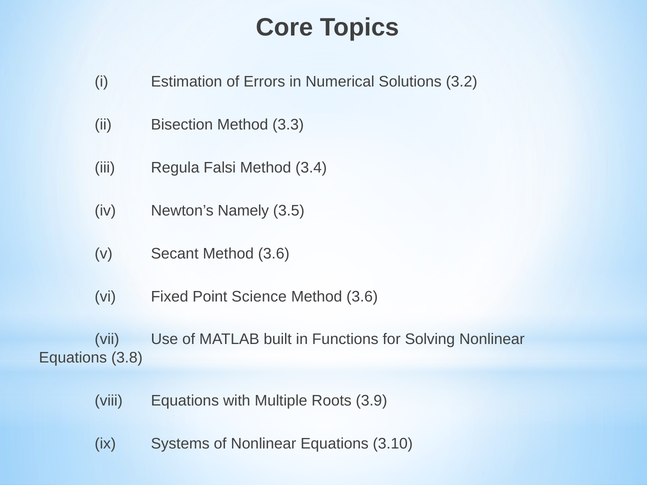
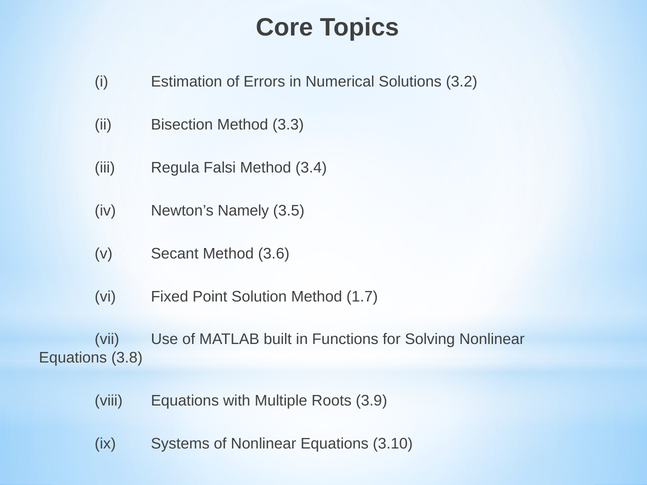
Science: Science -> Solution
3.6 at (362, 297): 3.6 -> 1.7
